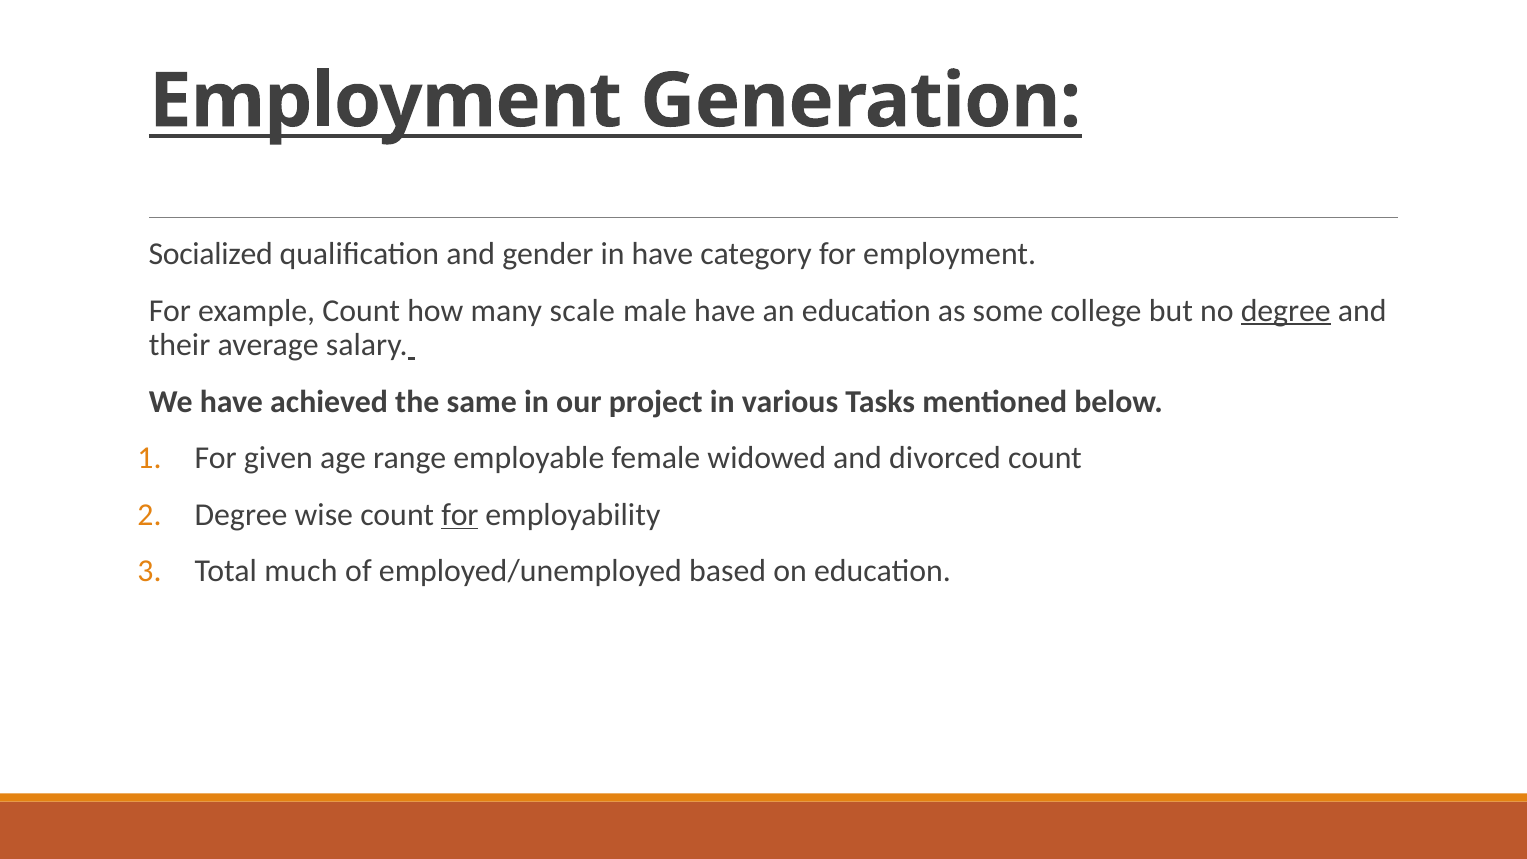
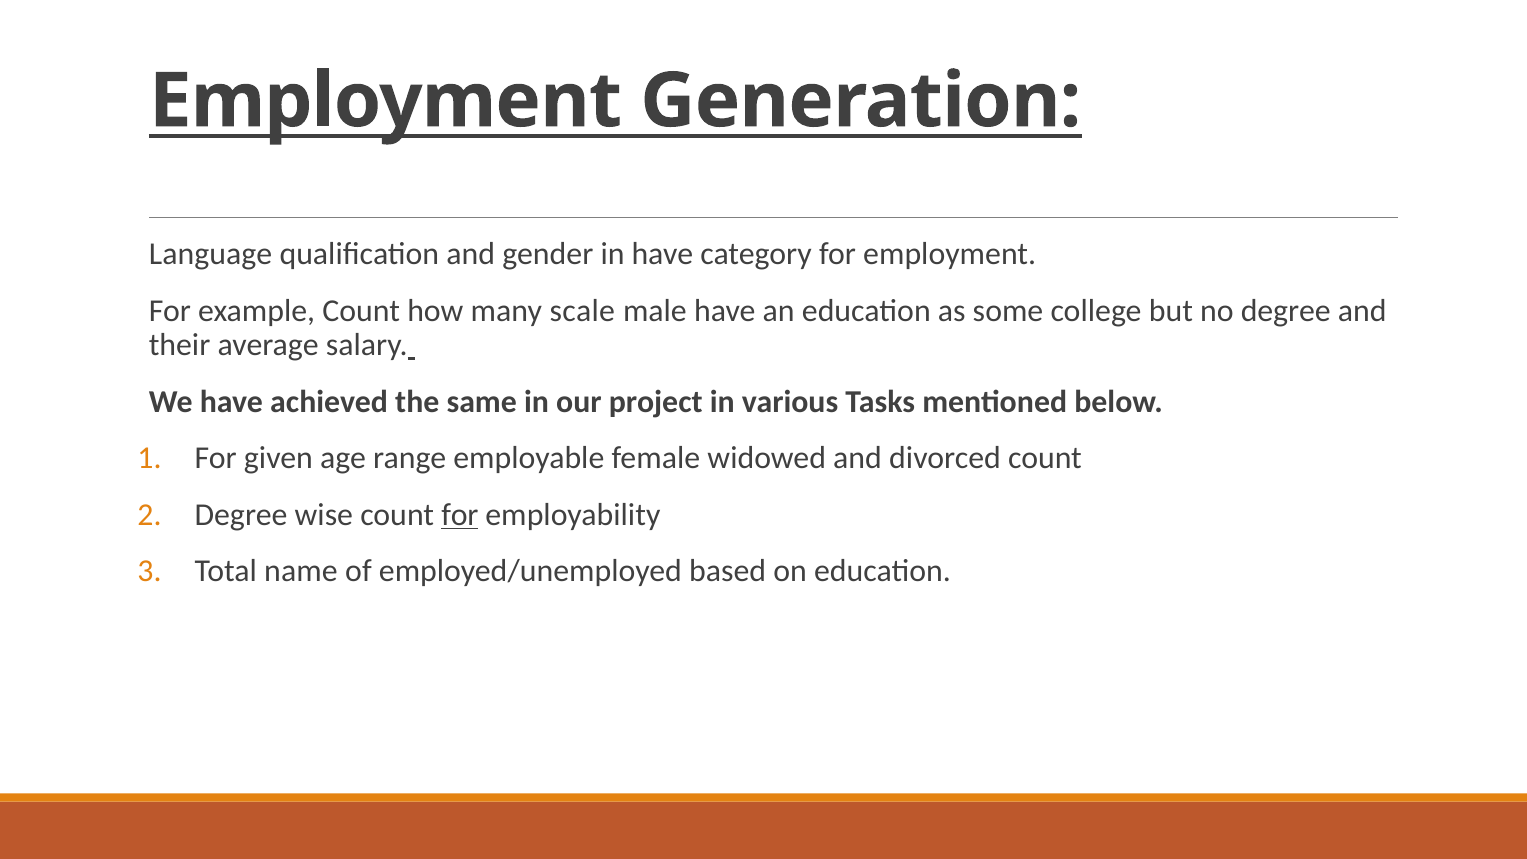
Socialized: Socialized -> Language
degree at (1286, 311) underline: present -> none
much: much -> name
